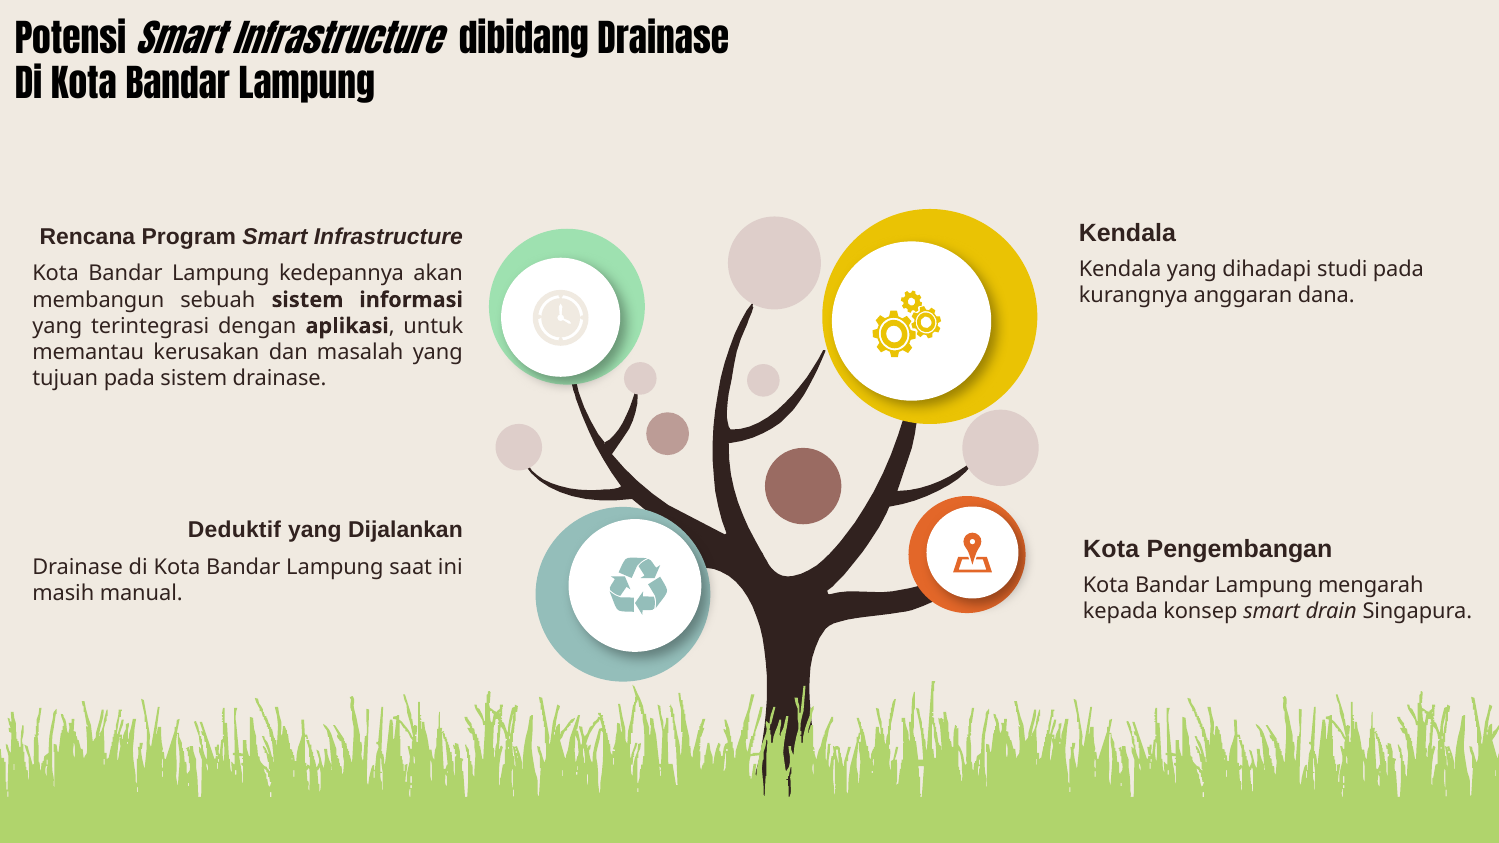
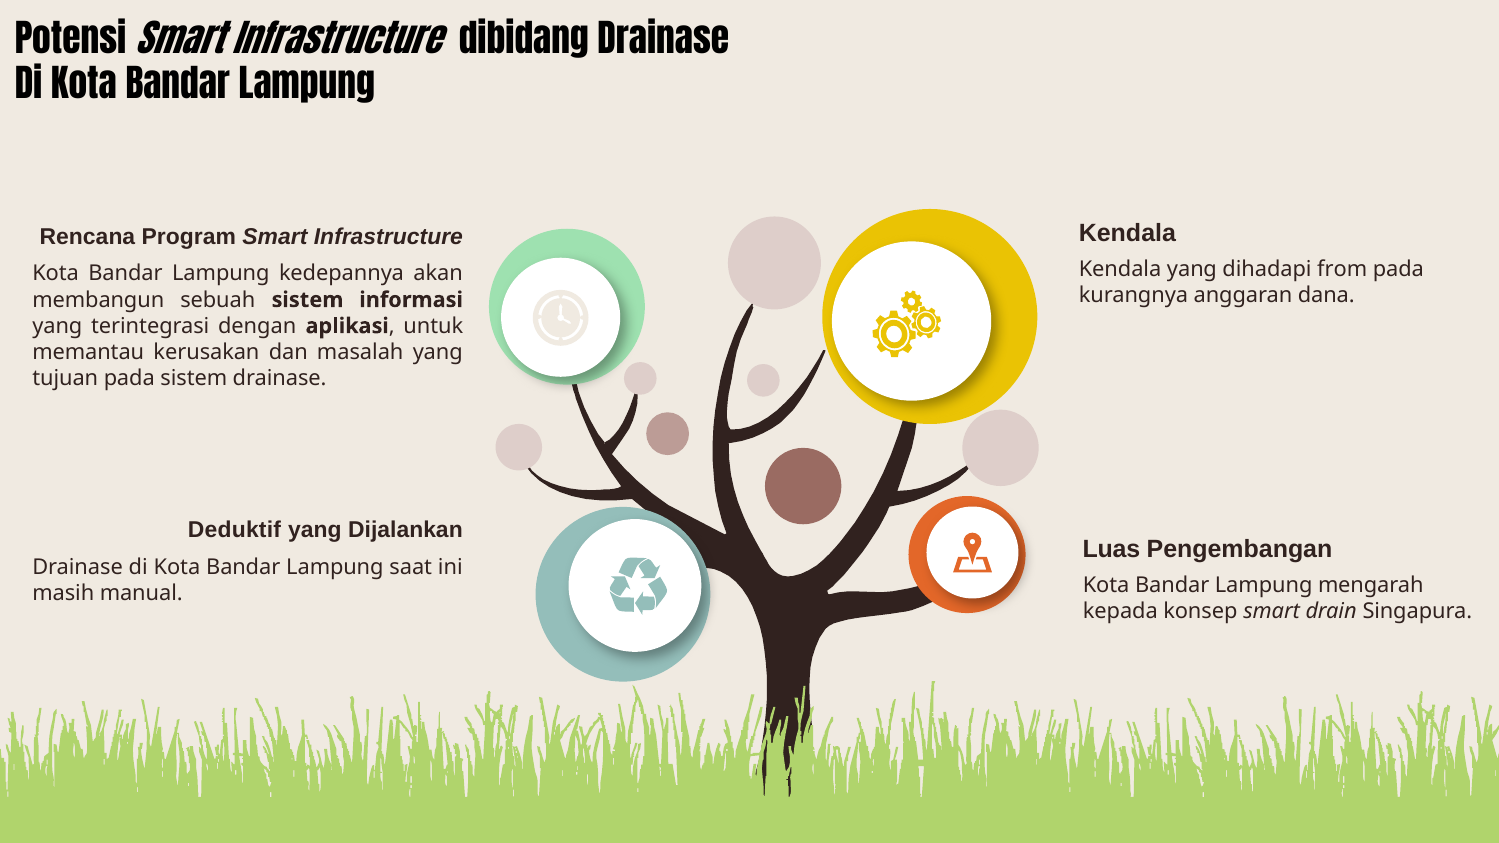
studi: studi -> from
Kota at (1111, 550): Kota -> Luas
